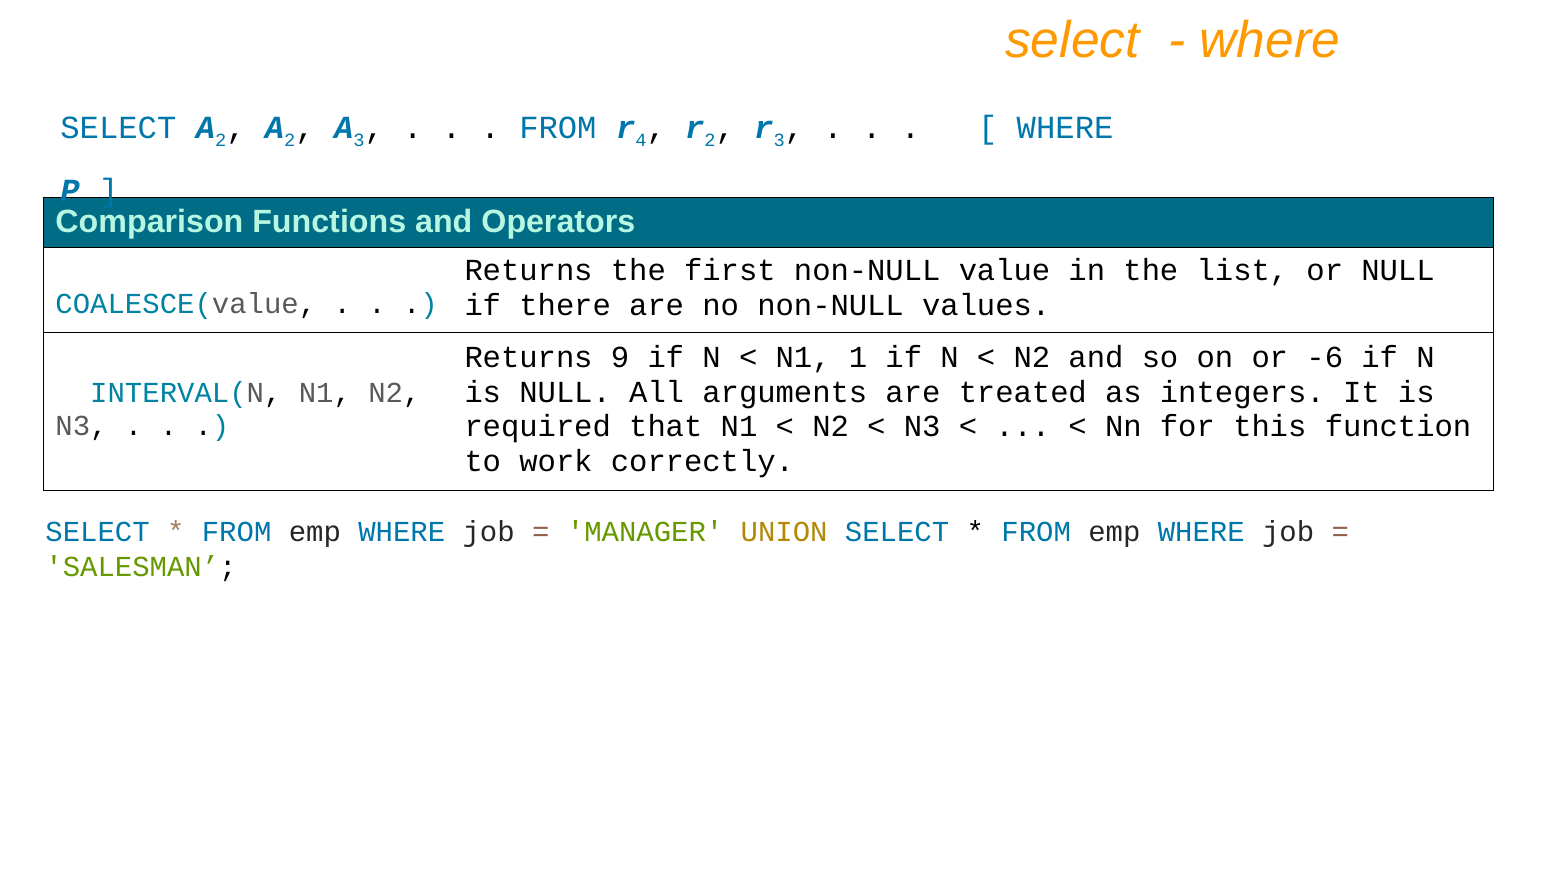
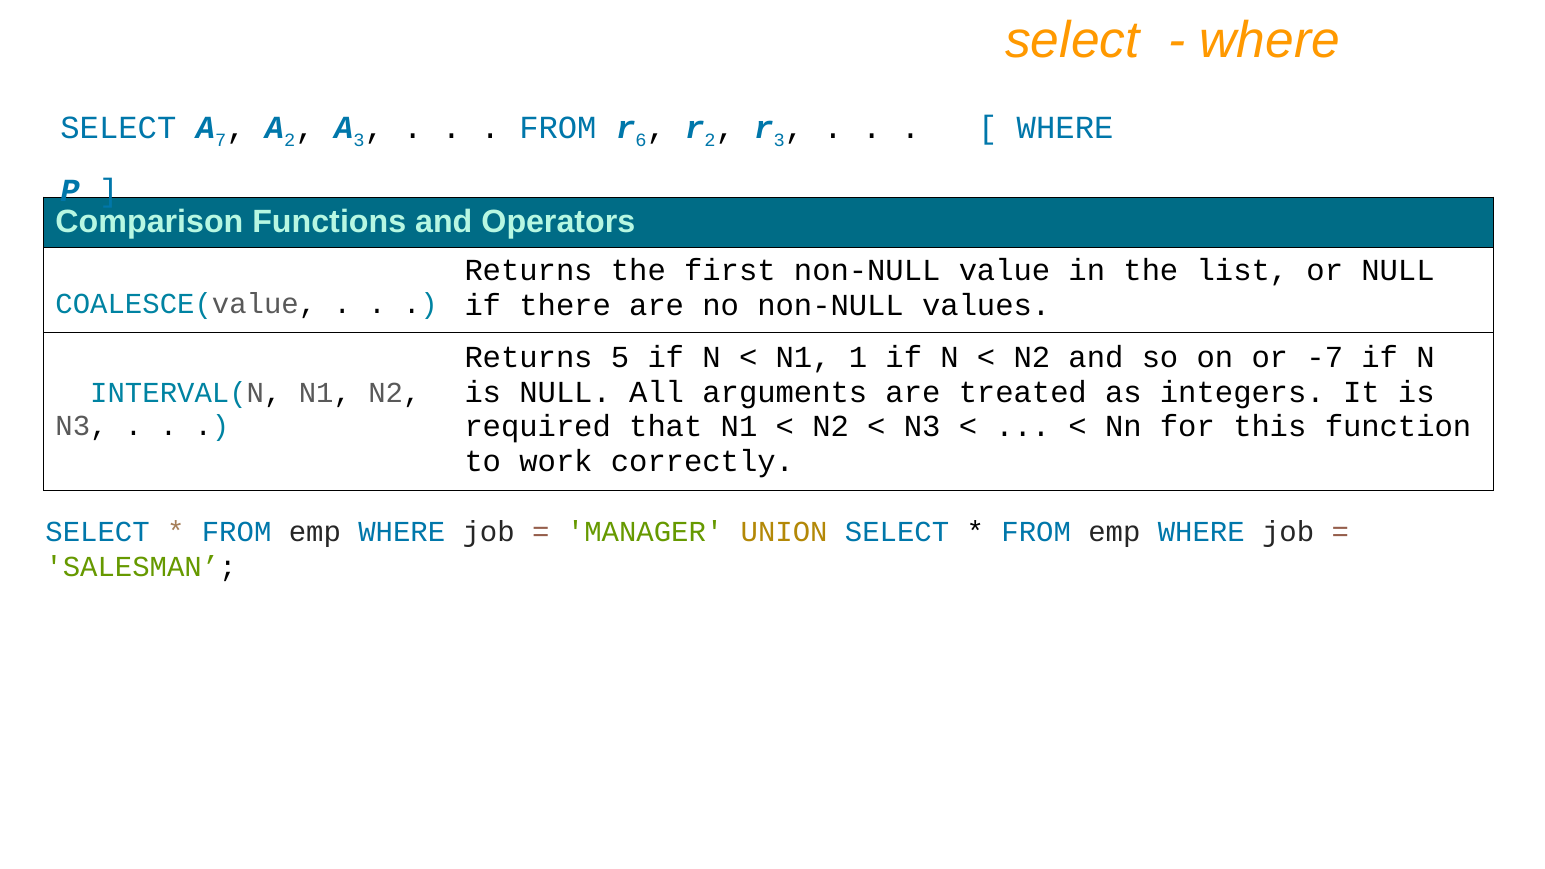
2 at (221, 140): 2 -> 7
4: 4 -> 6
9: 9 -> 5
-6: -6 -> -7
